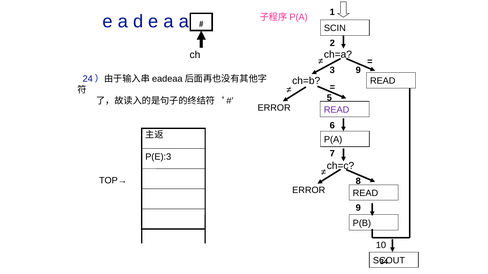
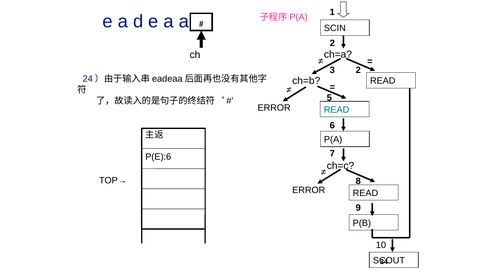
3 9: 9 -> 2
READ at (337, 110) colour: purple -> blue
P(E):3: P(E):3 -> P(E):6
